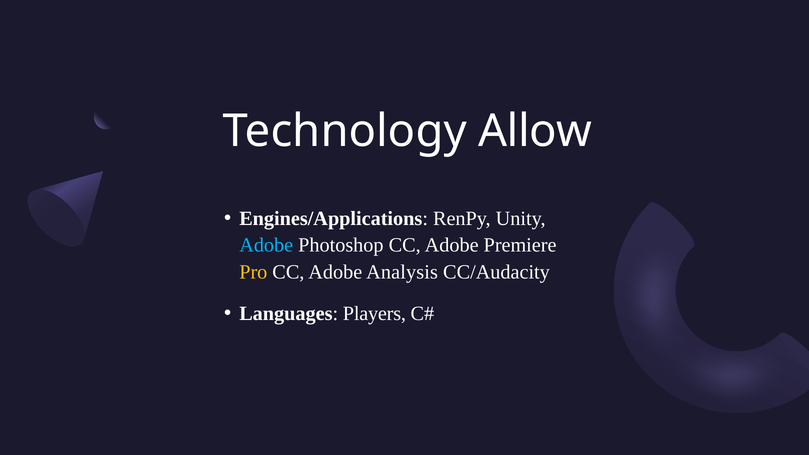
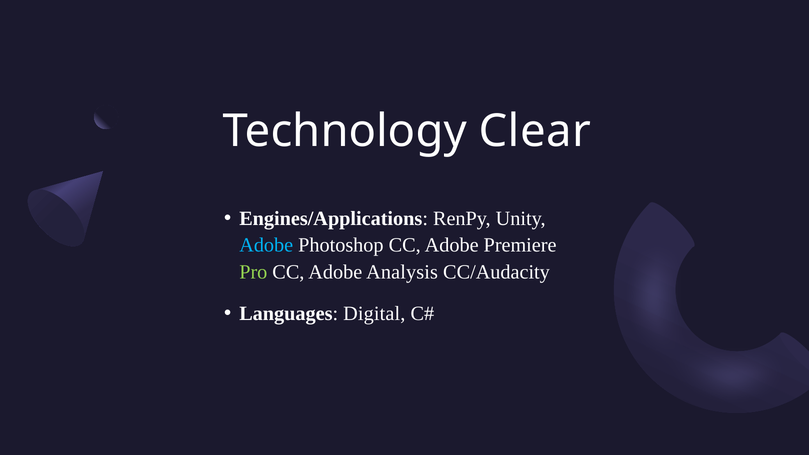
Allow: Allow -> Clear
Pro colour: yellow -> light green
Players: Players -> Digital
